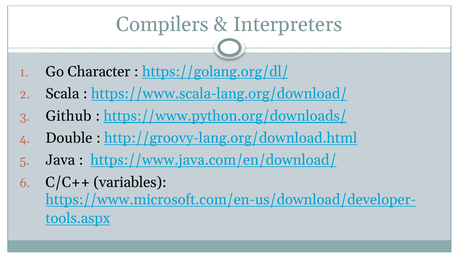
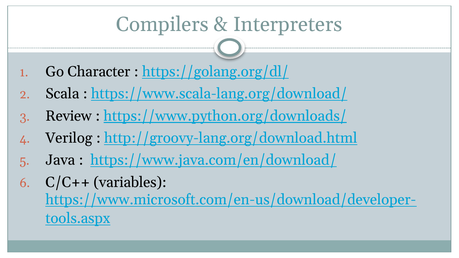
Github: Github -> Review
Double: Double -> Verilog
